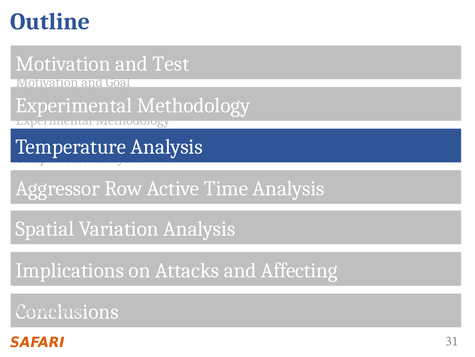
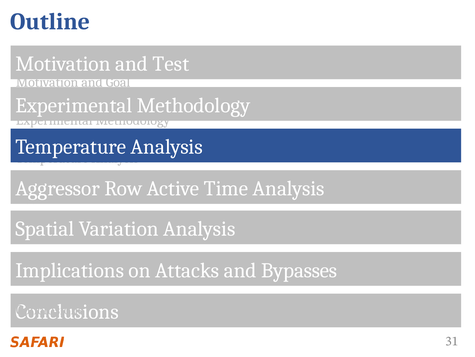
Affecting: Affecting -> Bypasses
